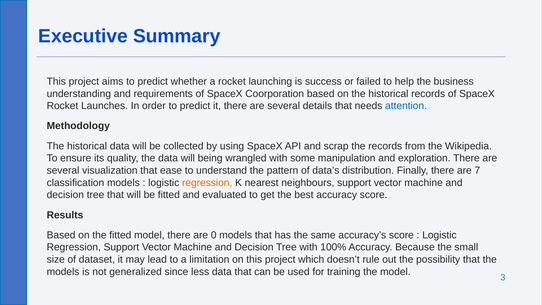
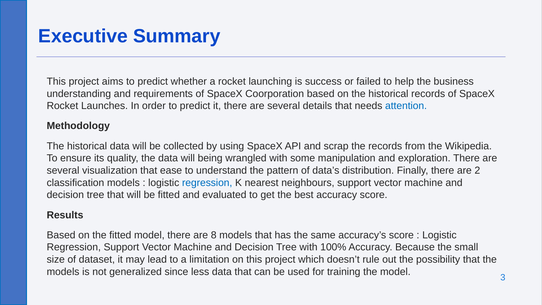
7: 7 -> 2
regression at (207, 183) colour: orange -> blue
0: 0 -> 8
